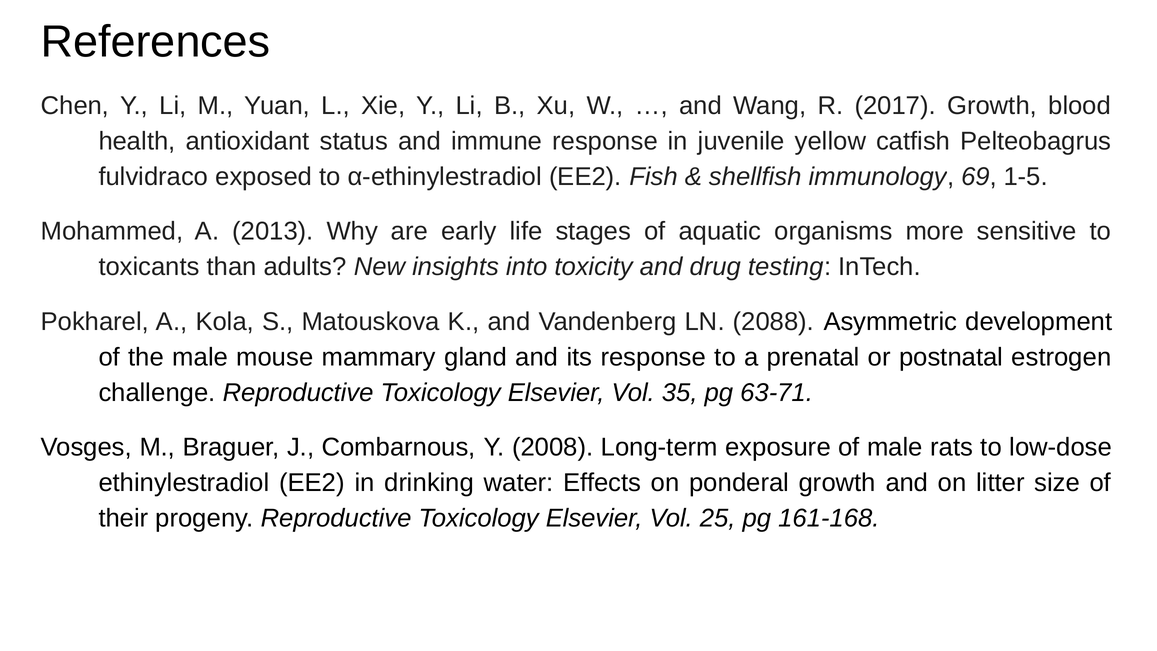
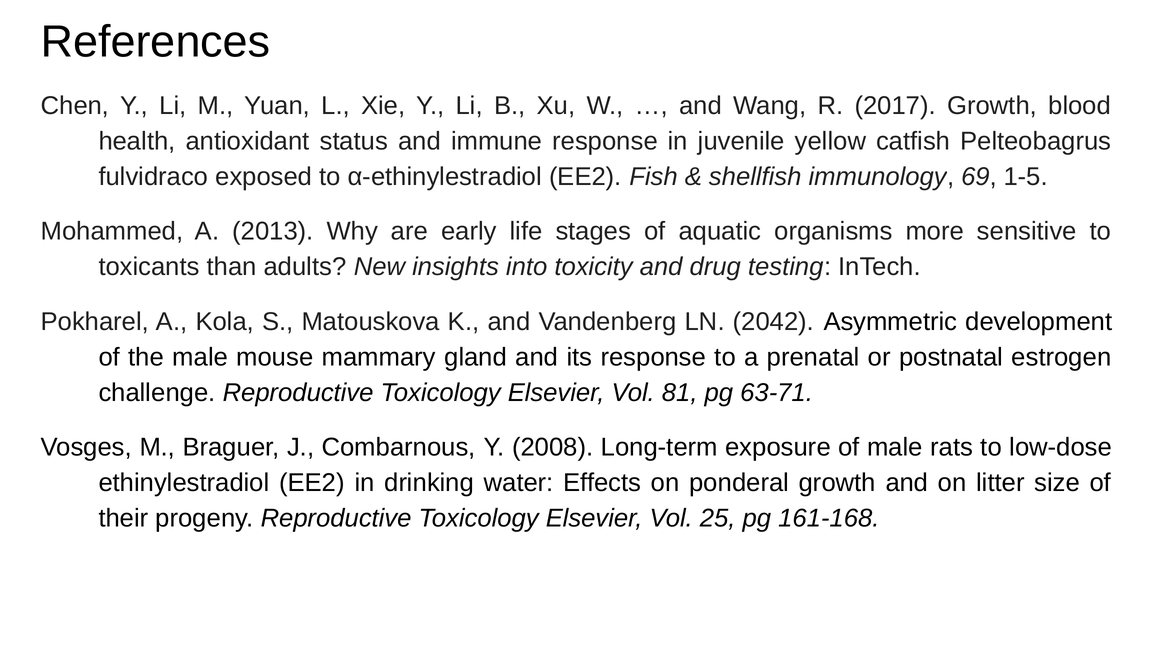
2088: 2088 -> 2042
35: 35 -> 81
